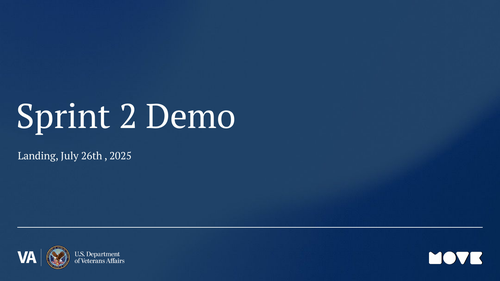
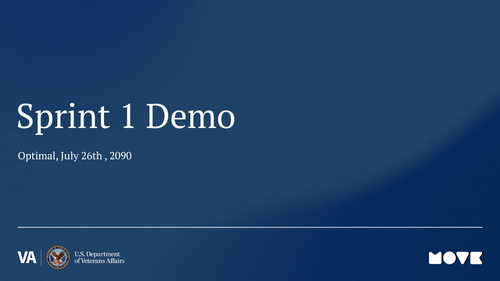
2: 2 -> 1
Landing: Landing -> Optimal
2025: 2025 -> 2090
